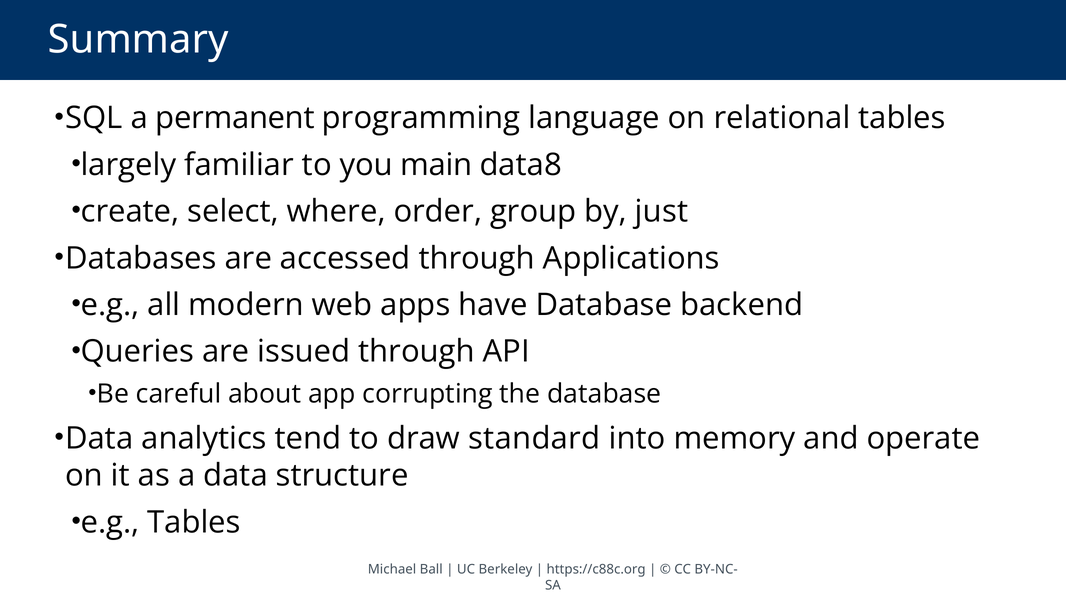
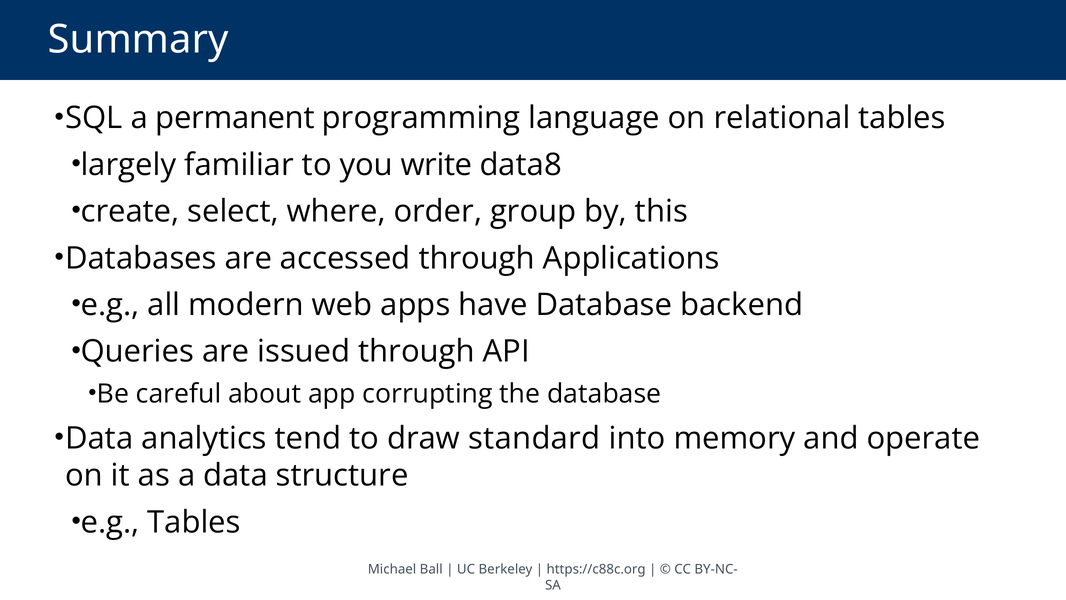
main: main -> write
just: just -> this
